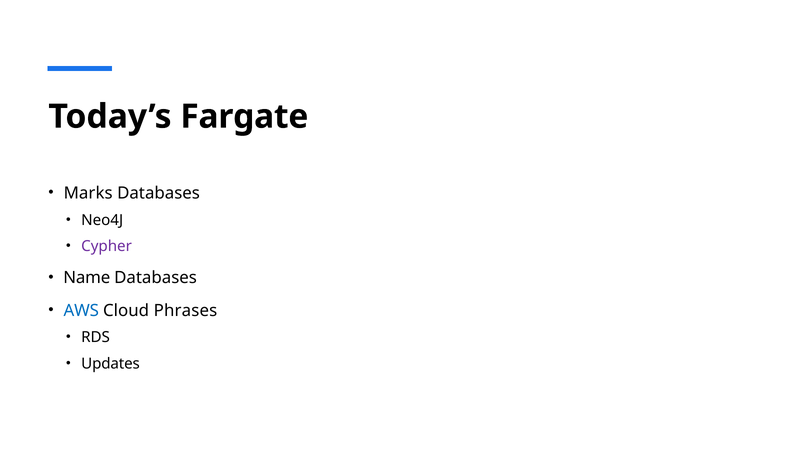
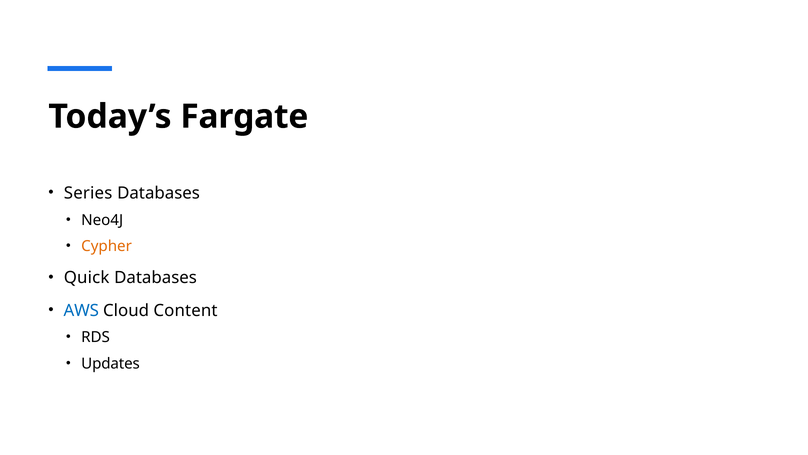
Marks: Marks -> Series
Cypher colour: purple -> orange
Name: Name -> Quick
Phrases: Phrases -> Content
